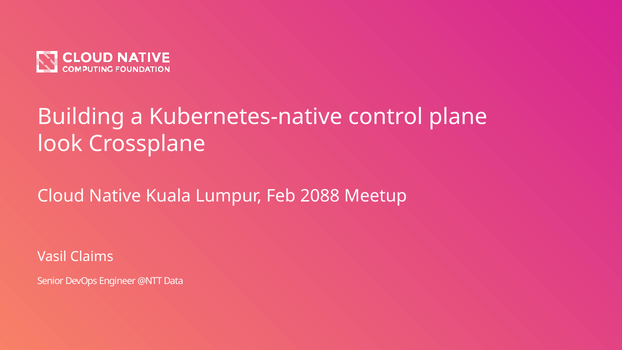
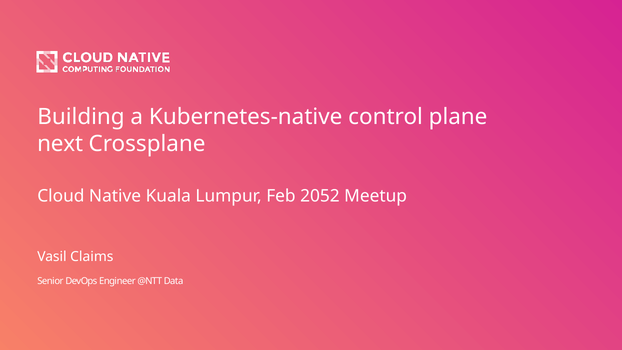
look: look -> next
2088: 2088 -> 2052
